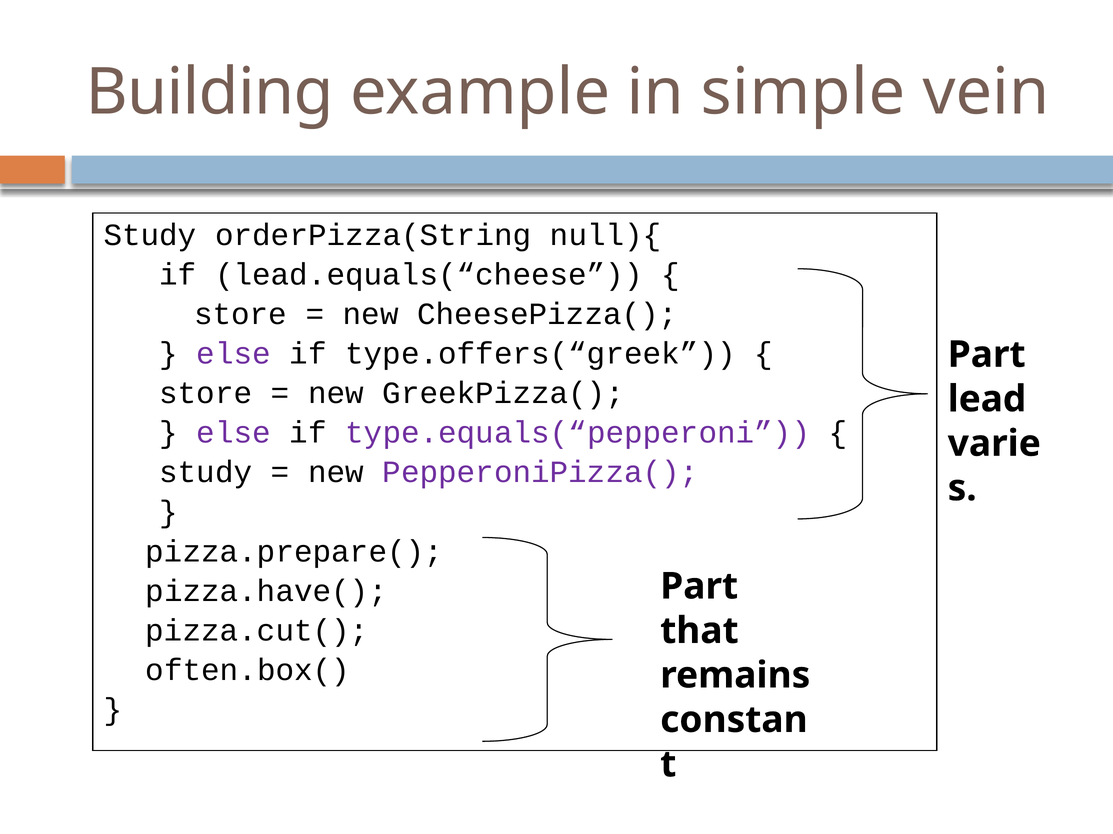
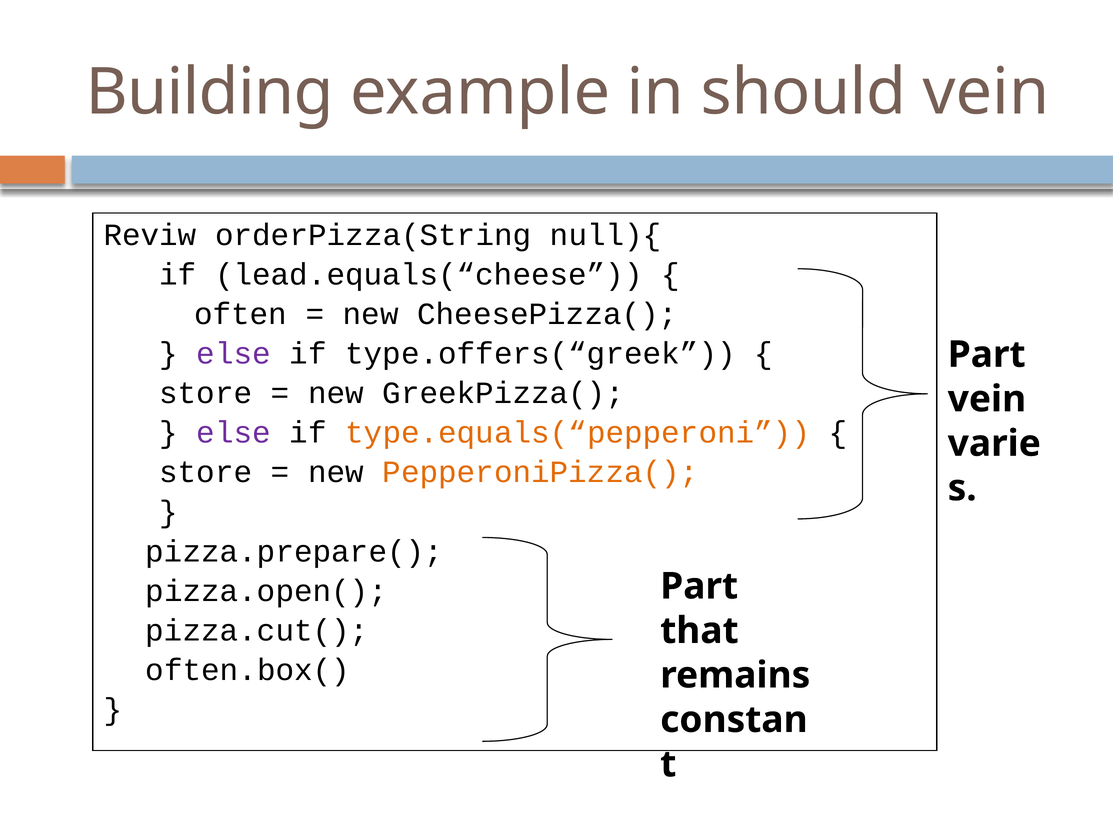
simple: simple -> should
Study at (150, 235): Study -> Reviw
store at (241, 314): store -> often
lead at (987, 399): lead -> vein
type.equals(“pepperoni colour: purple -> orange
study at (206, 473): study -> store
PepperoniPizza( colour: purple -> orange
pizza.have(: pizza.have( -> pizza.open(
